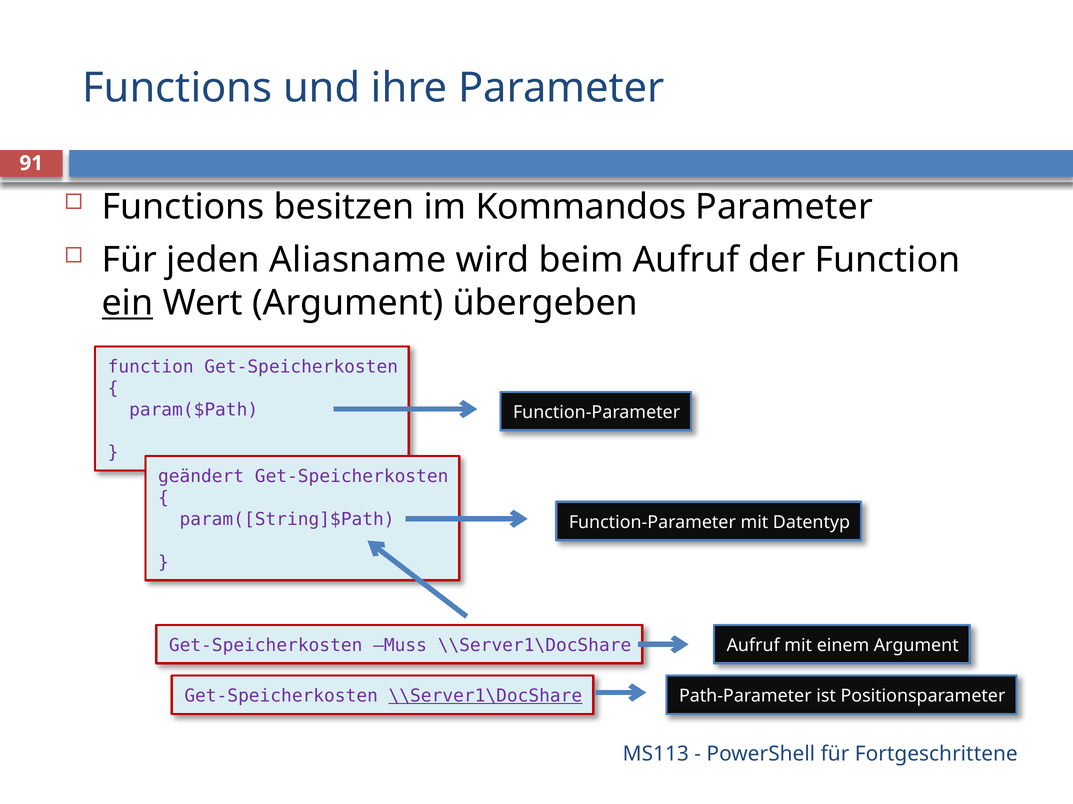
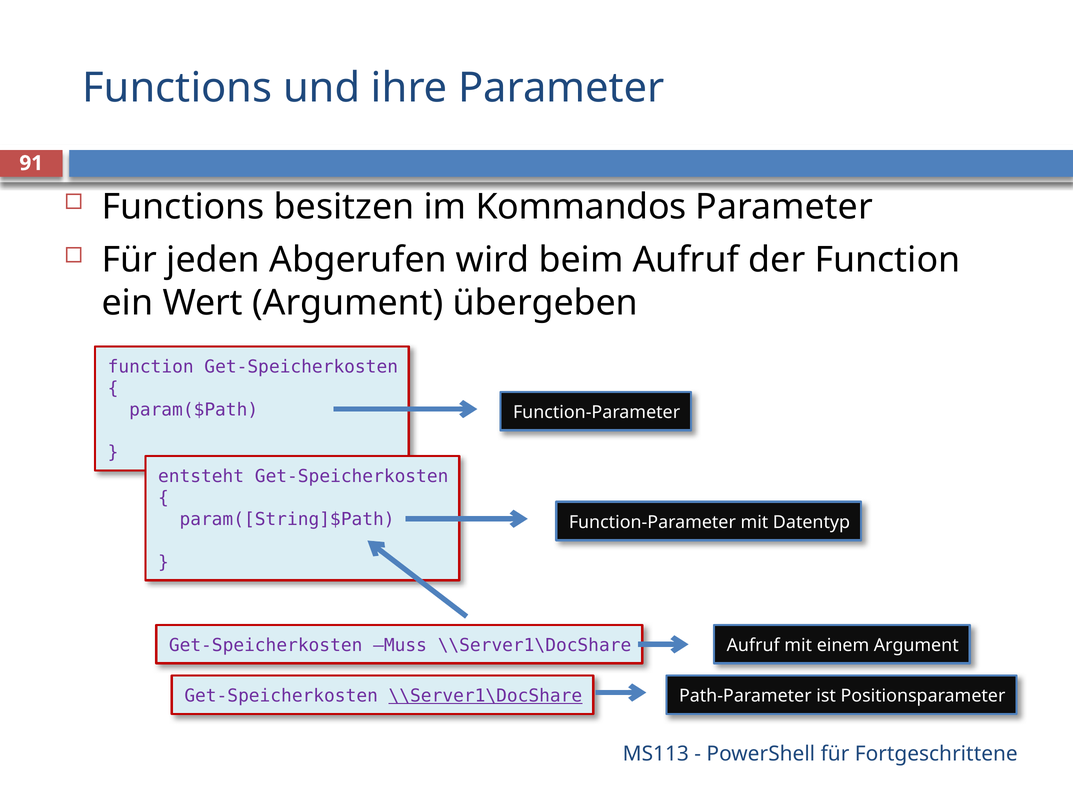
Aliasname: Aliasname -> Abgerufen
ein underline: present -> none
geändert: geändert -> entsteht
